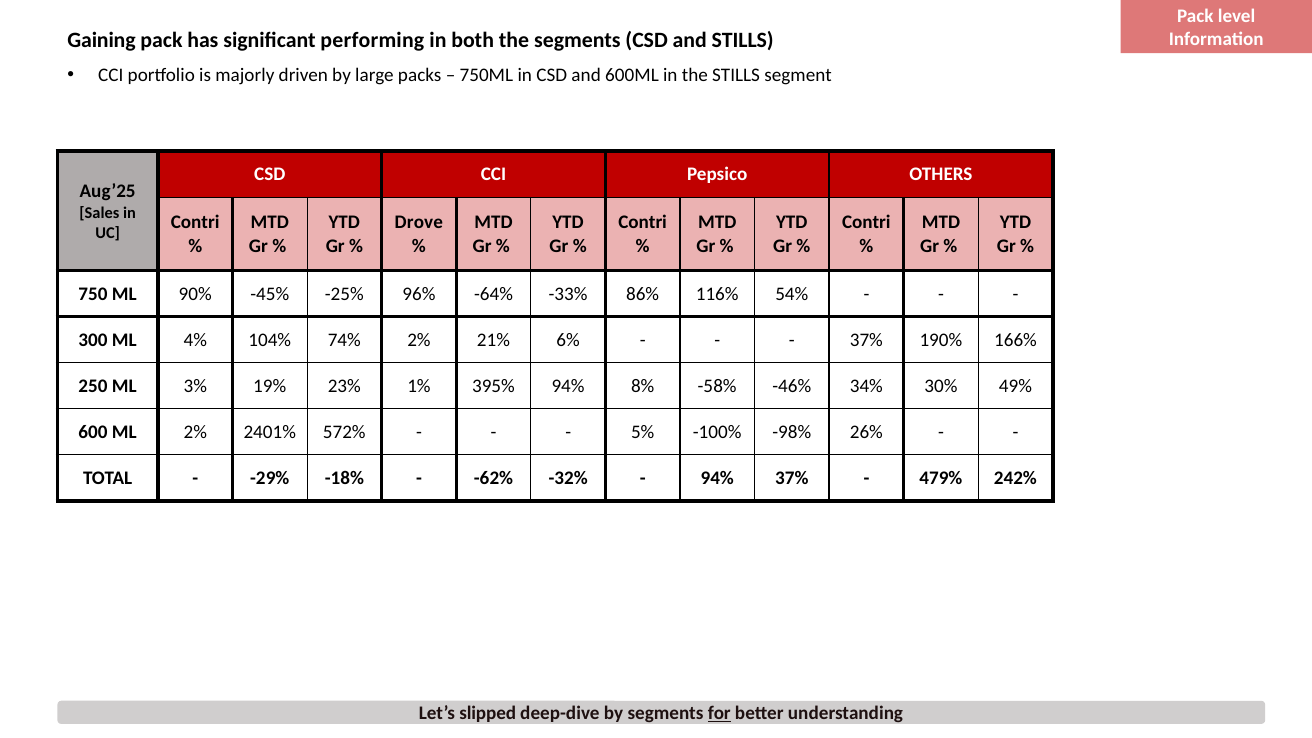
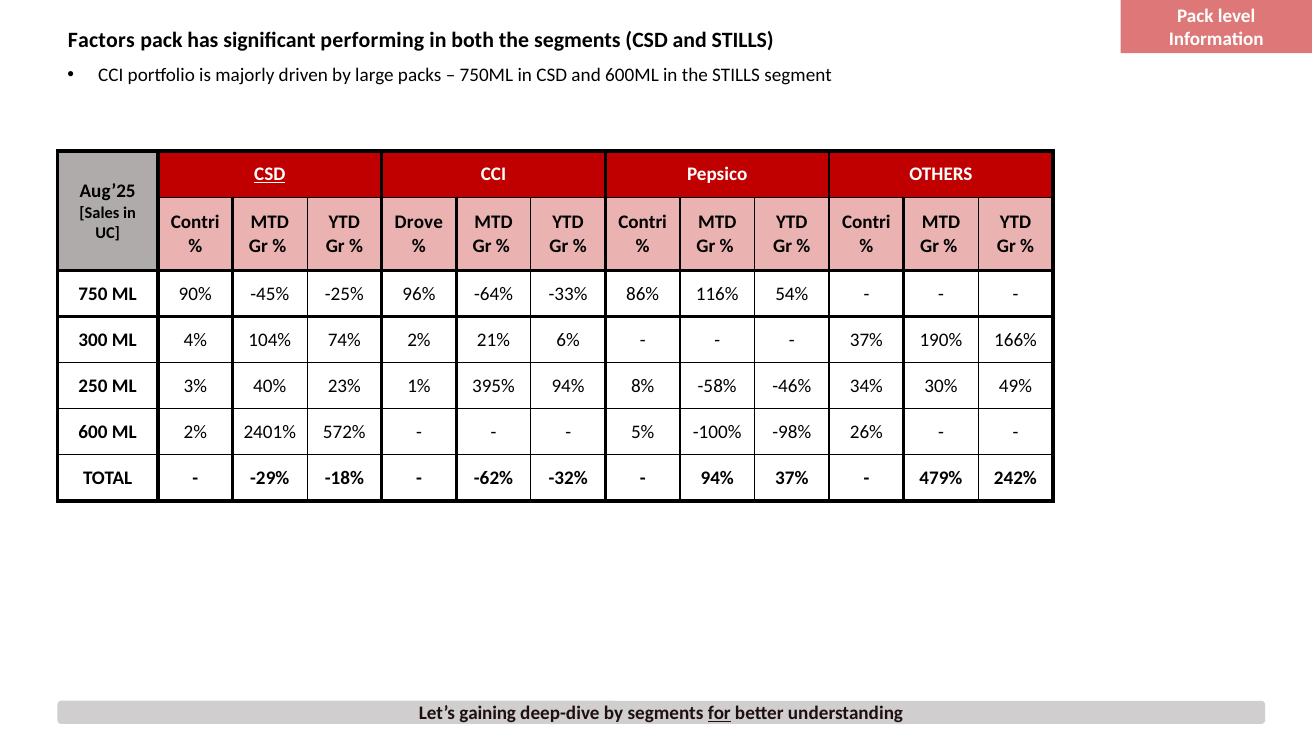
Gaining: Gaining -> Factors
CSD at (270, 175) underline: none -> present
19%: 19% -> 40%
slipped: slipped -> gaining
